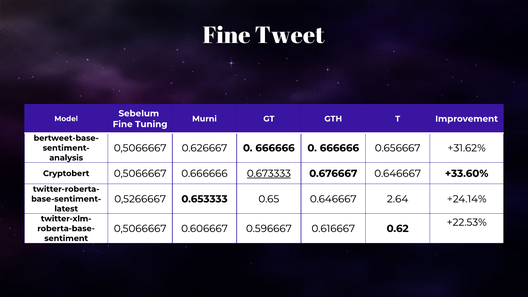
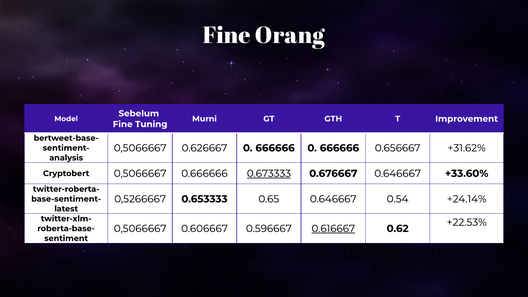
Tweet: Tweet -> Orang
2.64: 2.64 -> 0.54
0.616667 underline: none -> present
